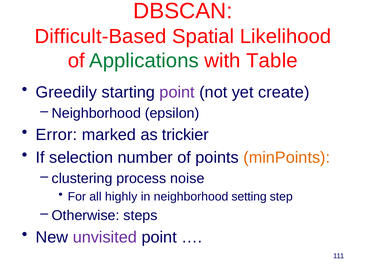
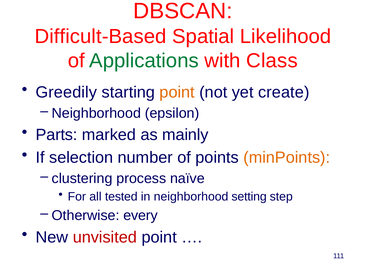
Table: Table -> Class
point at (177, 92) colour: purple -> orange
Error: Error -> Parts
trickier: trickier -> mainly
noise: noise -> naïve
highly: highly -> tested
steps: steps -> every
unvisited colour: purple -> red
